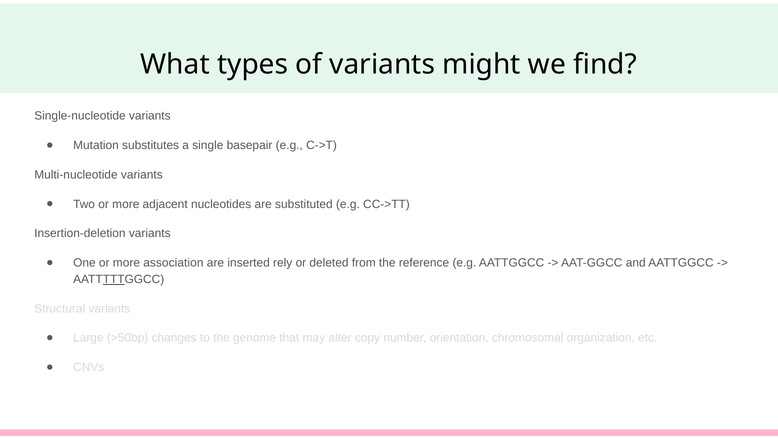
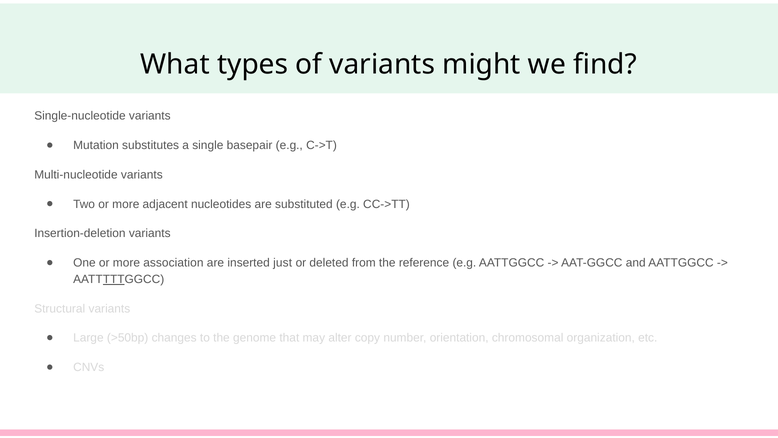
rely: rely -> just
